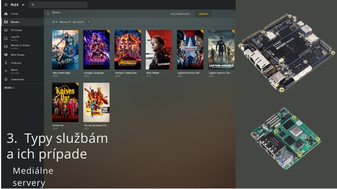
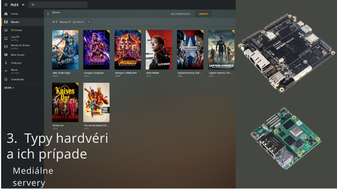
službám: službám -> hardvéri
